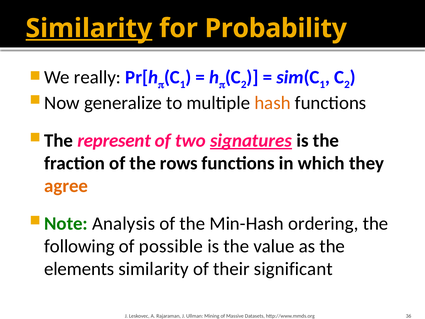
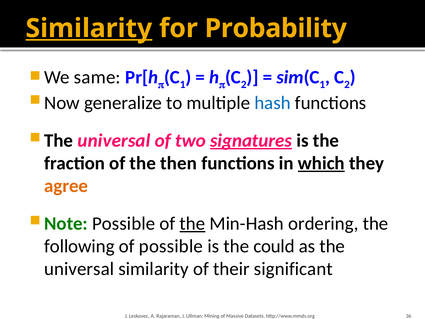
really: really -> same
hash colour: orange -> blue
represent at (114, 140): represent -> universal
rows: rows -> then
which underline: none -> present
Analysis at (124, 223): Analysis -> Possible
the at (192, 223) underline: none -> present
value: value -> could
elements at (79, 269): elements -> universal
